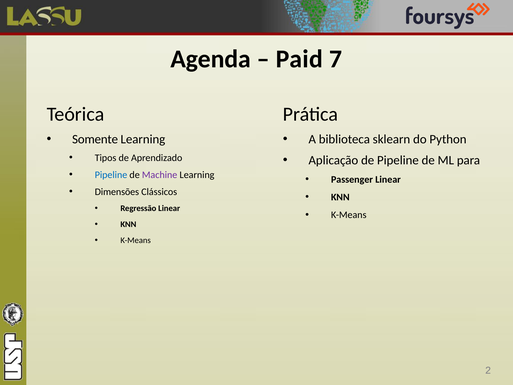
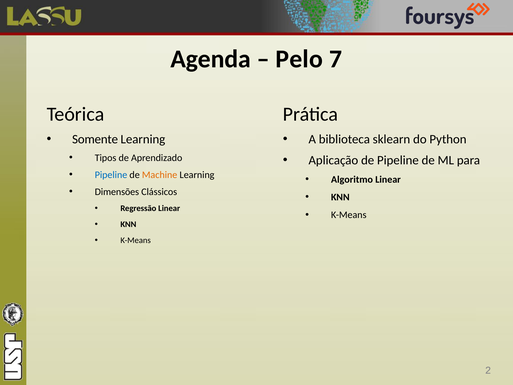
Paid: Paid -> Pelo
Machine colour: purple -> orange
Passenger: Passenger -> Algoritmo
